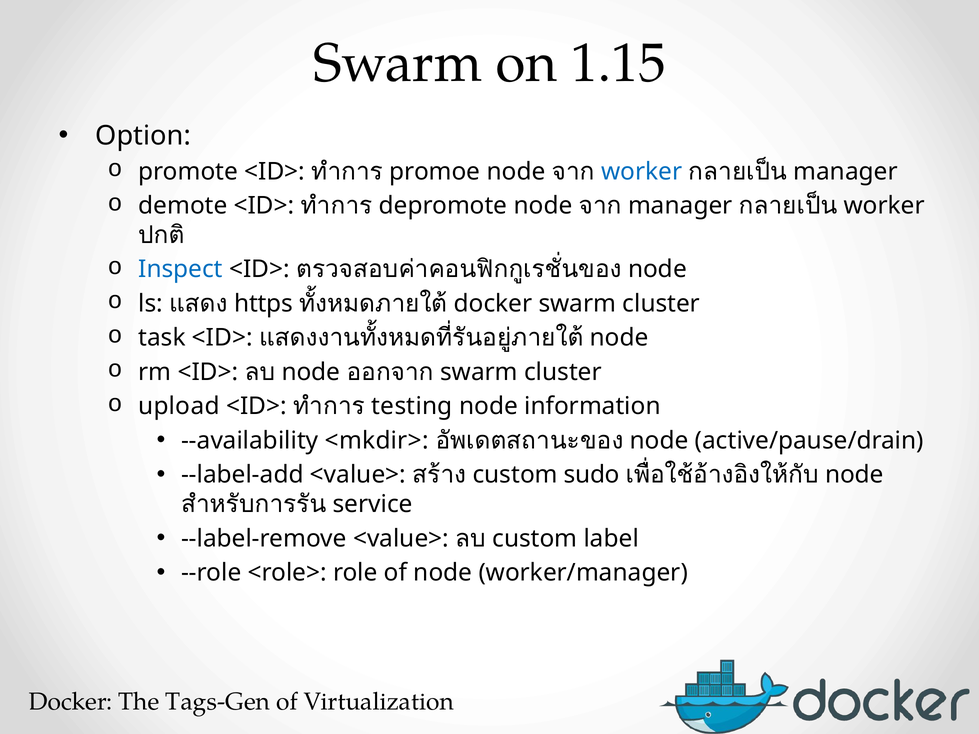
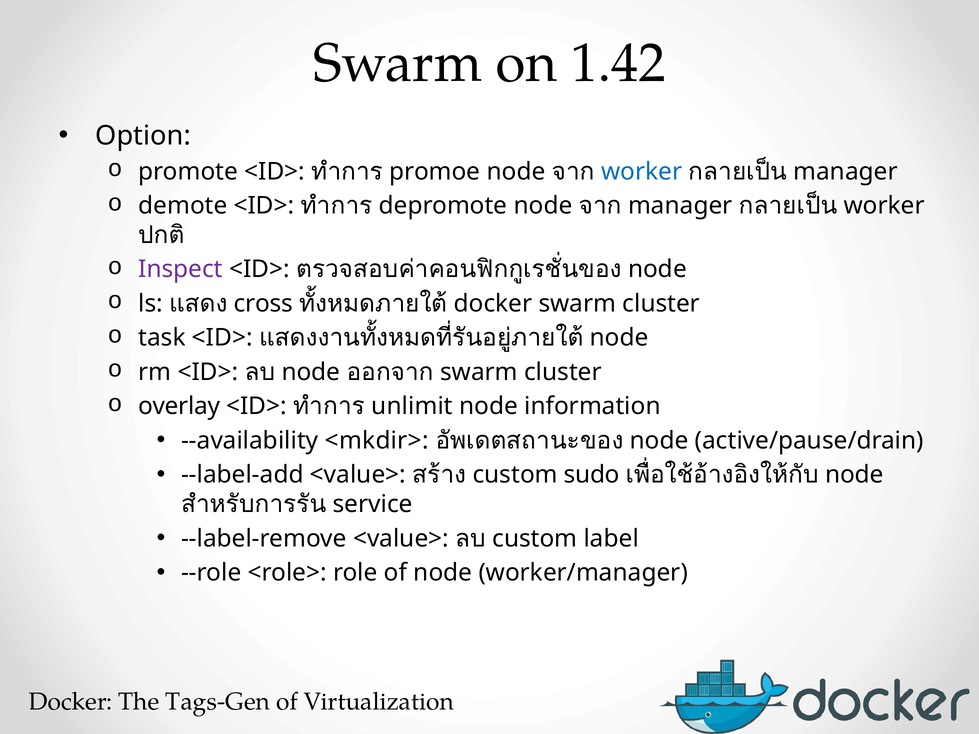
1.15: 1.15 -> 1.42
Inspect colour: blue -> purple
https: https -> cross
upload: upload -> overlay
testing: testing -> unlimit
